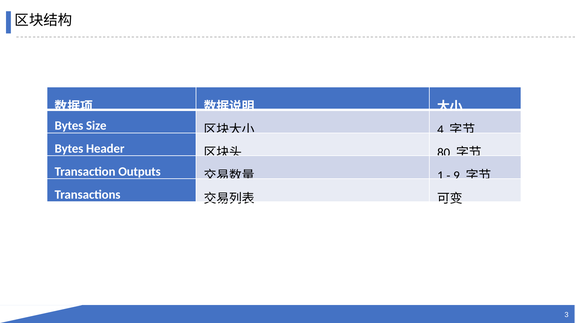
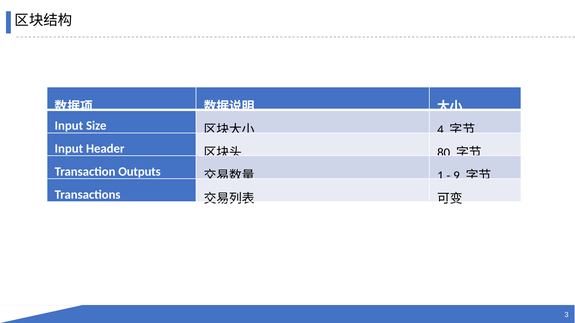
Bytes at (69, 126): Bytes -> Input
Bytes at (69, 149): Bytes -> Input
